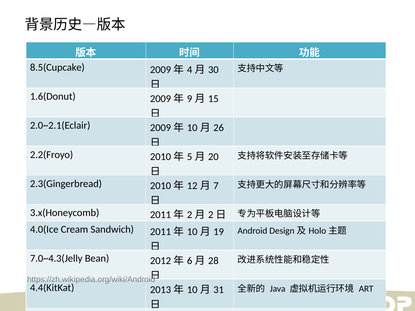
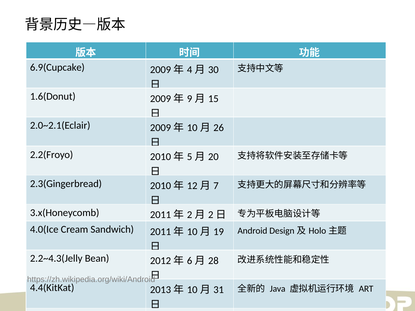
8.5(Cupcake: 8.5(Cupcake -> 6.9(Cupcake
7.0~4.3(Jelly: 7.0~4.3(Jelly -> 2.2~4.3(Jelly
